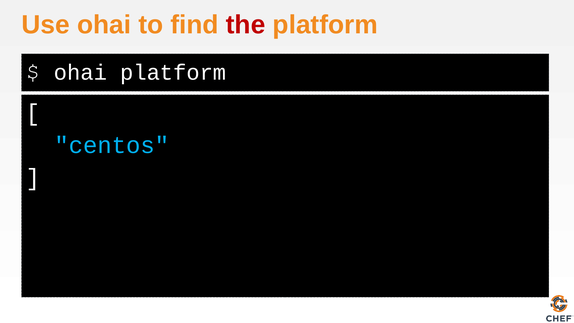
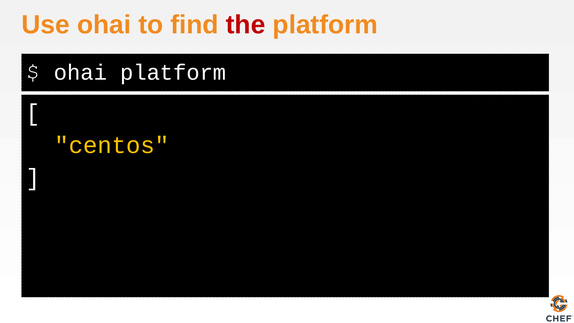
centos colour: light blue -> yellow
